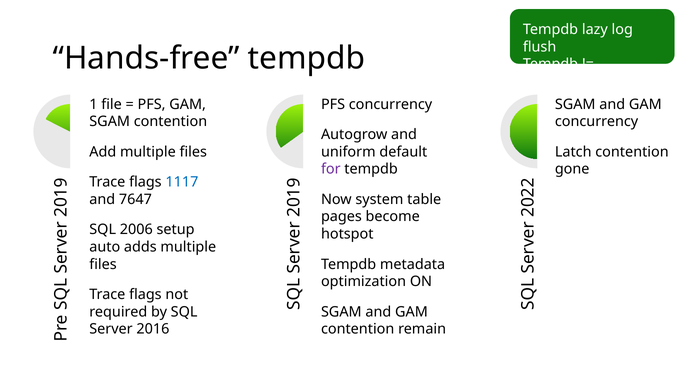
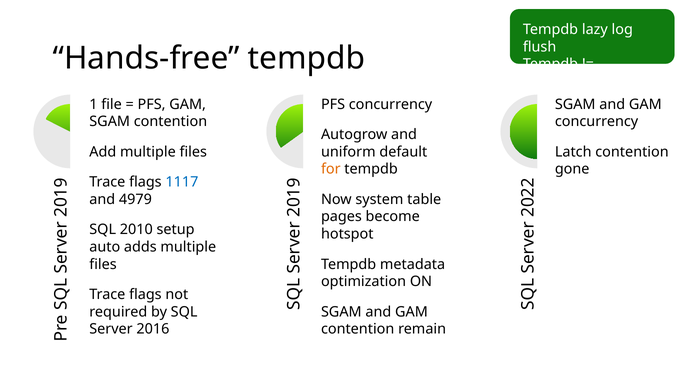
for colour: purple -> orange
7647: 7647 -> 4979
2006: 2006 -> 2010
